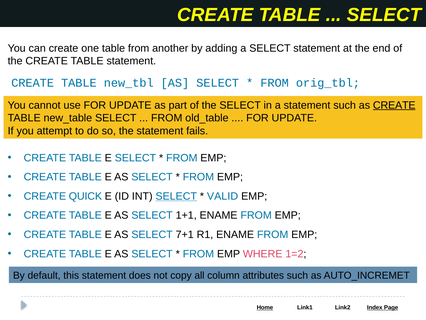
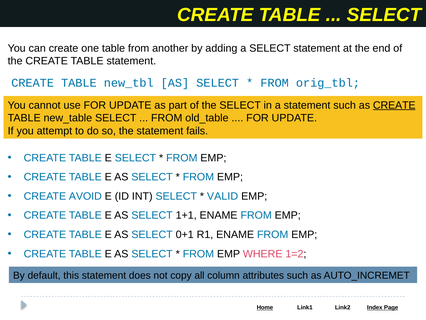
QUICK: QUICK -> AVOID
SELECT at (176, 196) underline: present -> none
7+1: 7+1 -> 0+1
